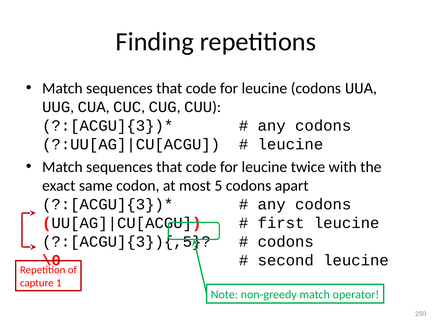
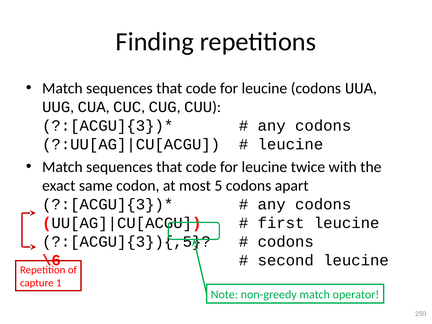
\0: \0 -> \6
